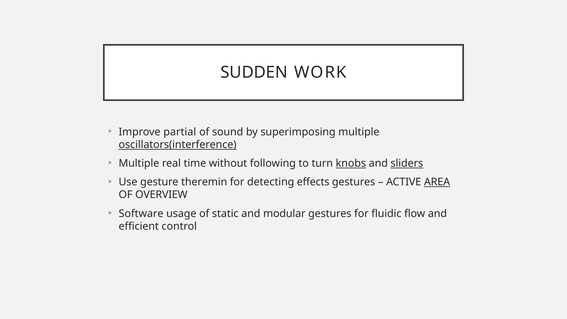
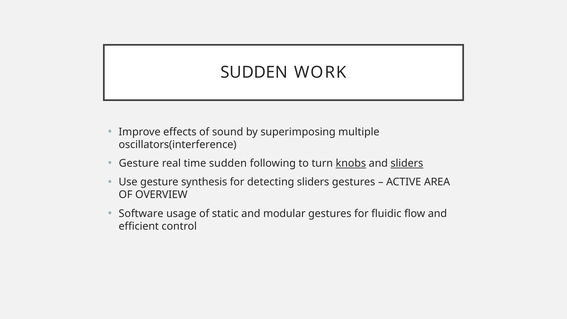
partial: partial -> effects
oscillators(interference underline: present -> none
Multiple at (139, 163): Multiple -> Gesture
time without: without -> sudden
theremin: theremin -> synthesis
detecting effects: effects -> sliders
AREA underline: present -> none
